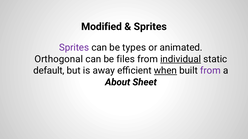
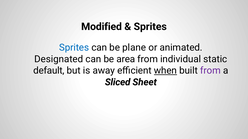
Sprites at (74, 48) colour: purple -> blue
types: types -> plane
Orthogonal: Orthogonal -> Designated
files: files -> area
individual underline: present -> none
About: About -> Sliced
